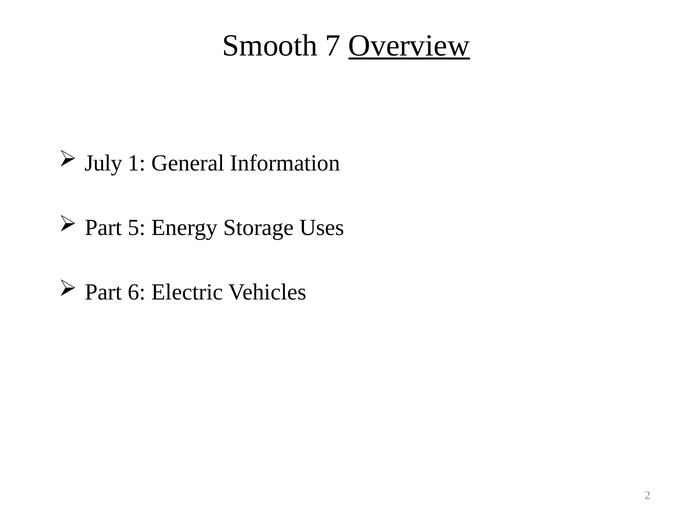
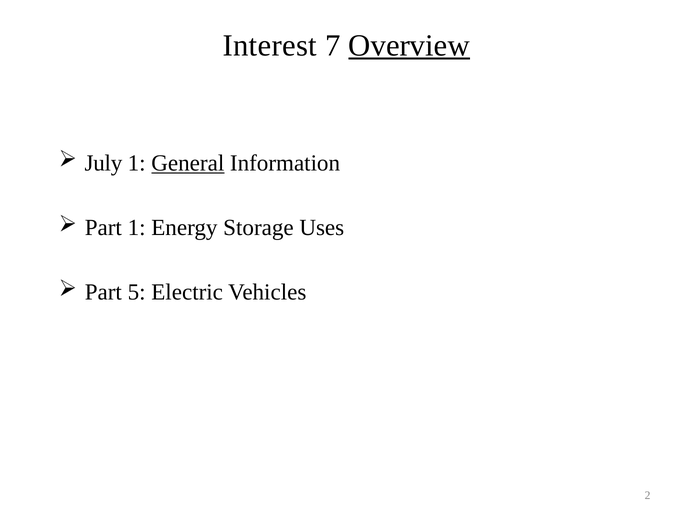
Smooth: Smooth -> Interest
General underline: none -> present
Part 5: 5 -> 1
6: 6 -> 5
